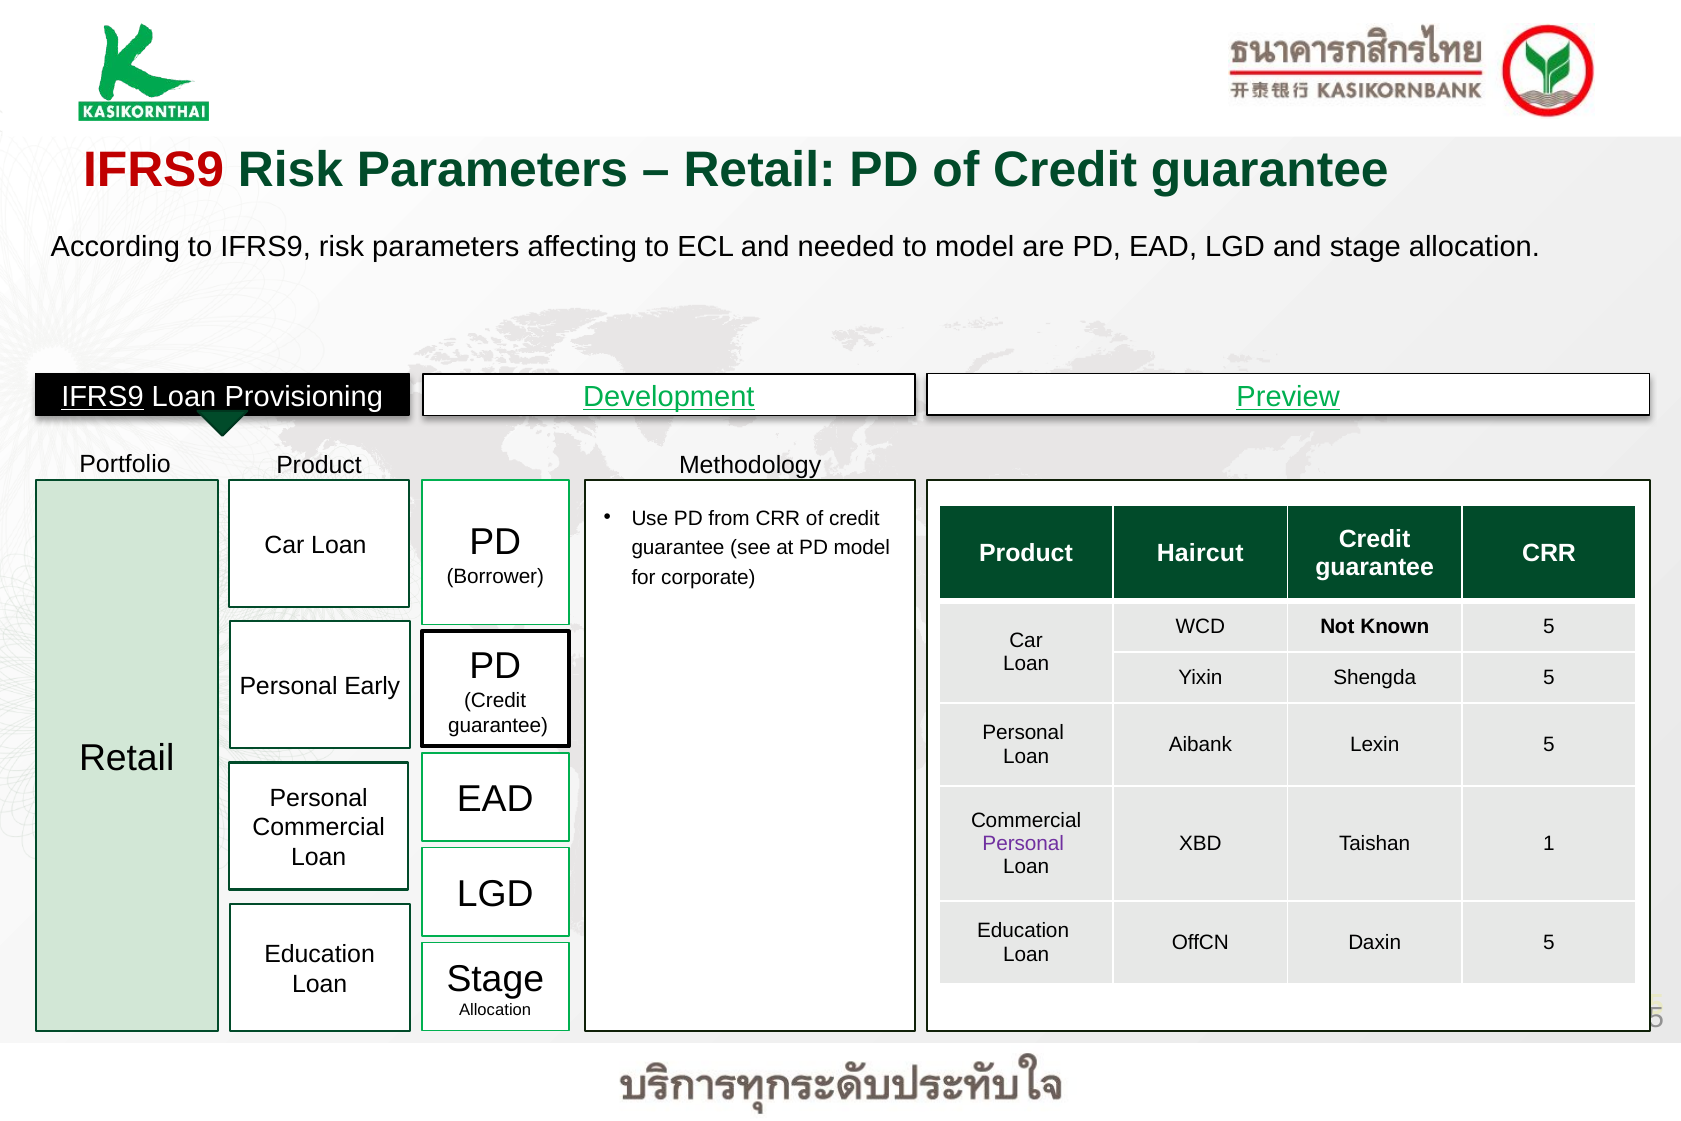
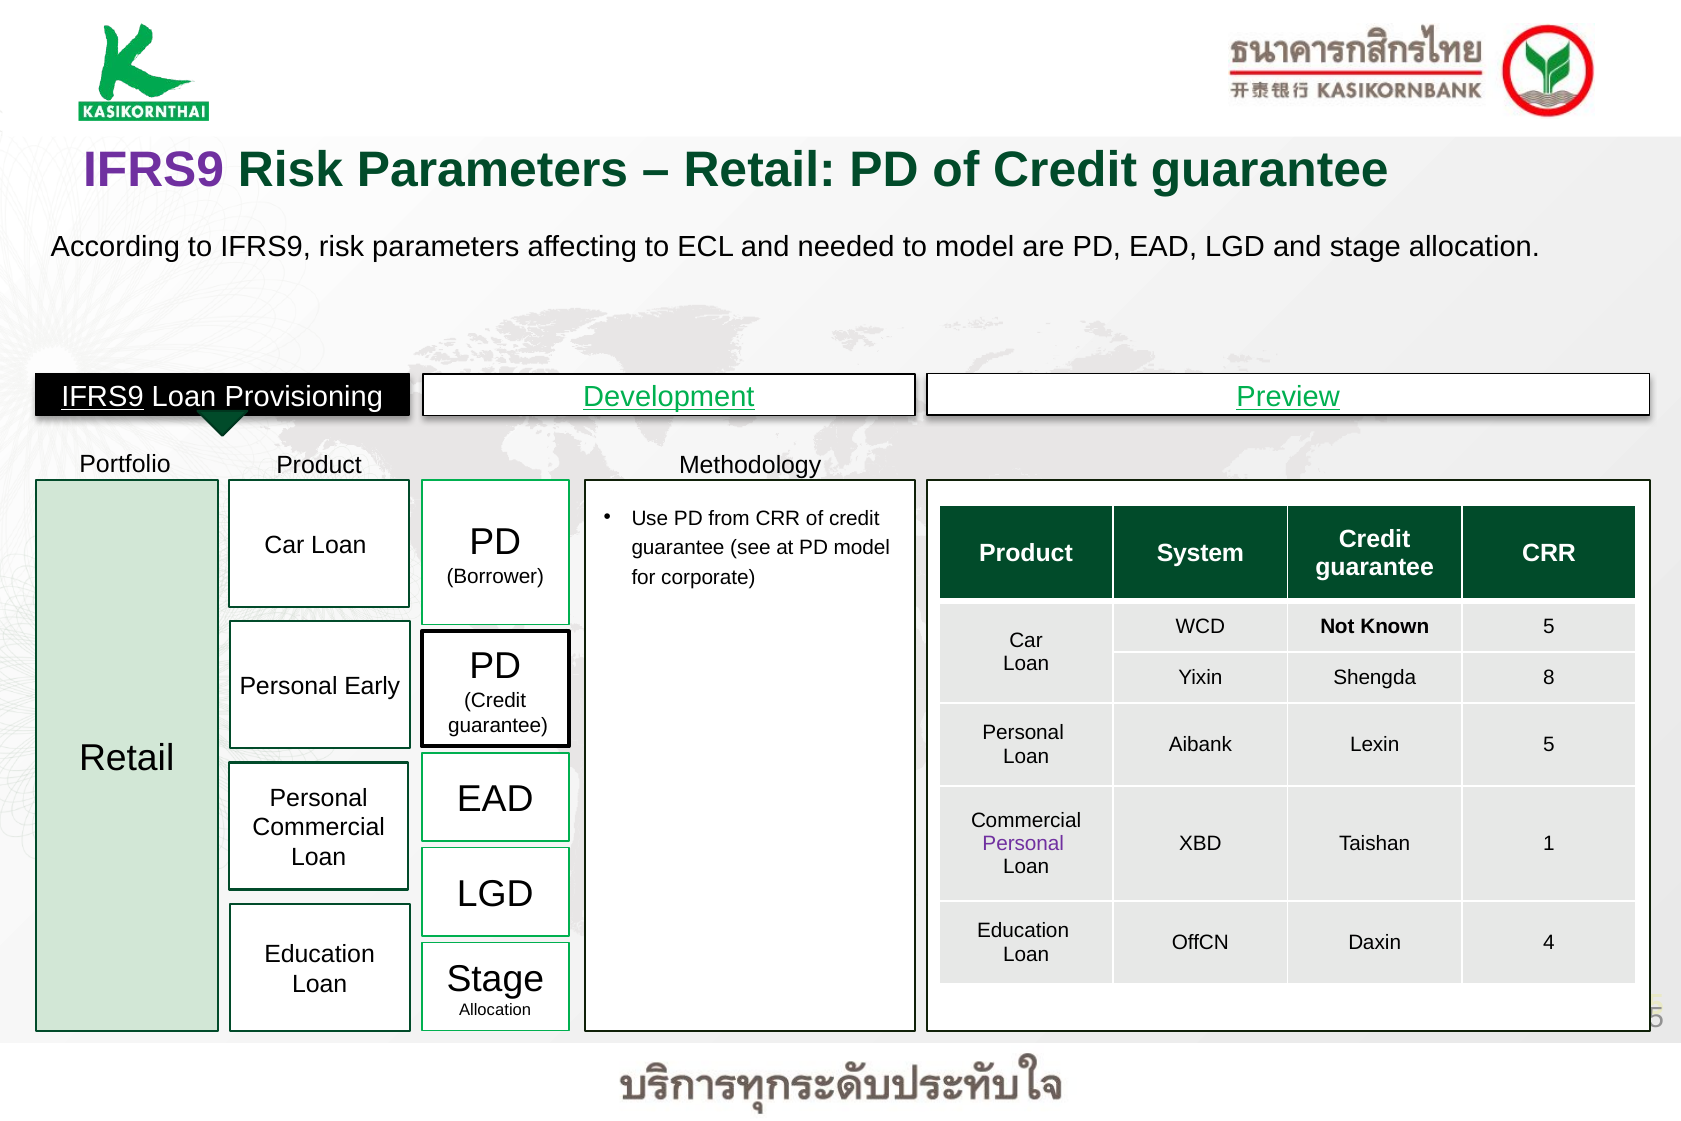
IFRS9 at (154, 170) colour: red -> purple
Haircut: Haircut -> System
Shengda 5: 5 -> 8
Daxin 5: 5 -> 4
